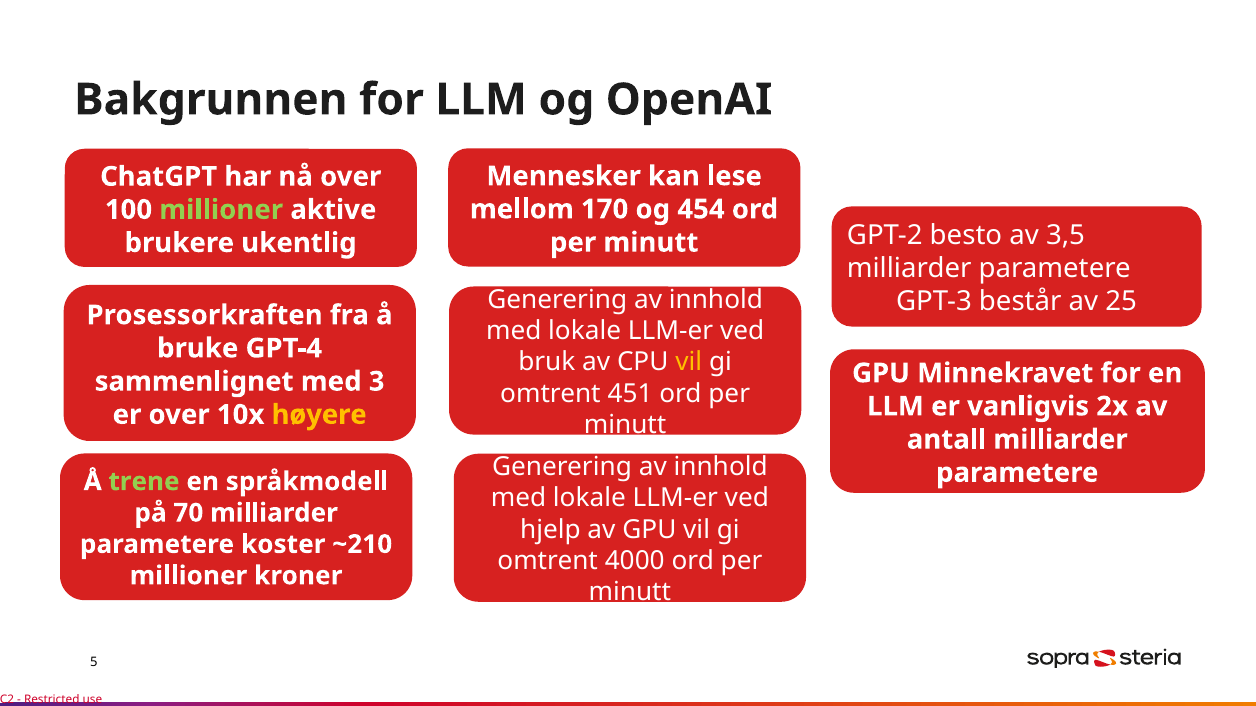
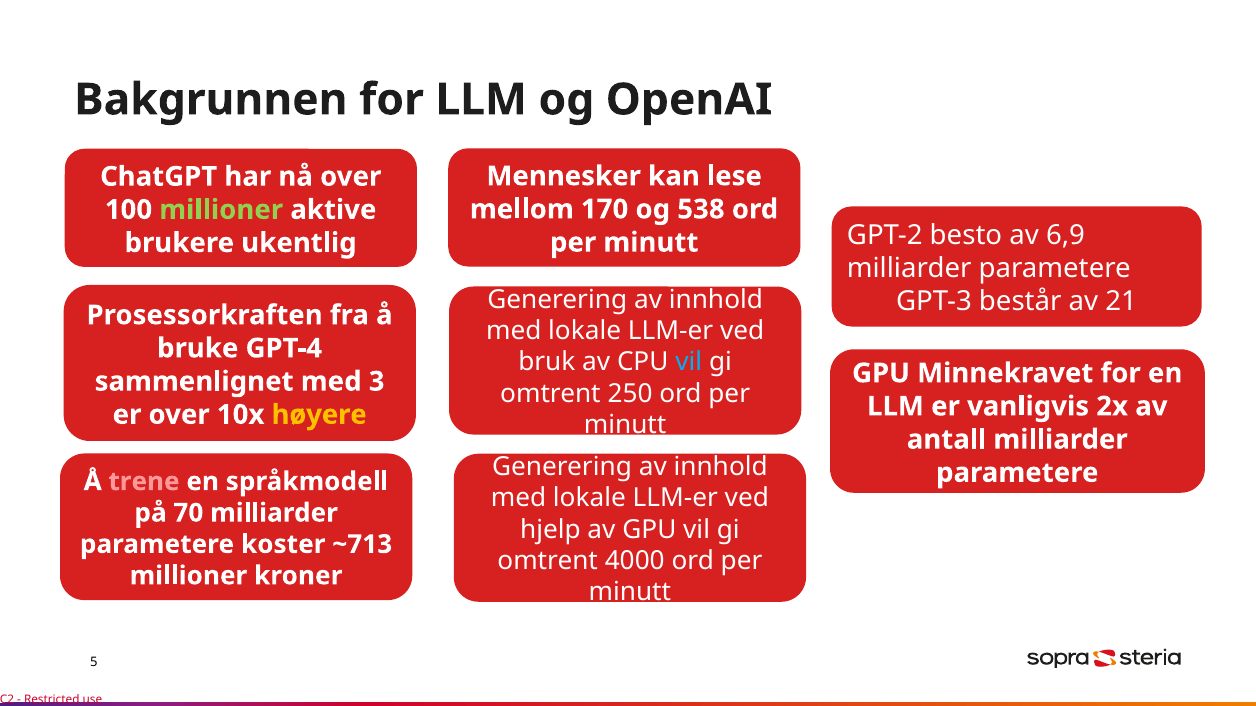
454: 454 -> 538
3,5: 3,5 -> 6,9
25: 25 -> 21
vil at (689, 363) colour: yellow -> light blue
451: 451 -> 250
trene colour: light green -> pink
~210: ~210 -> ~713
